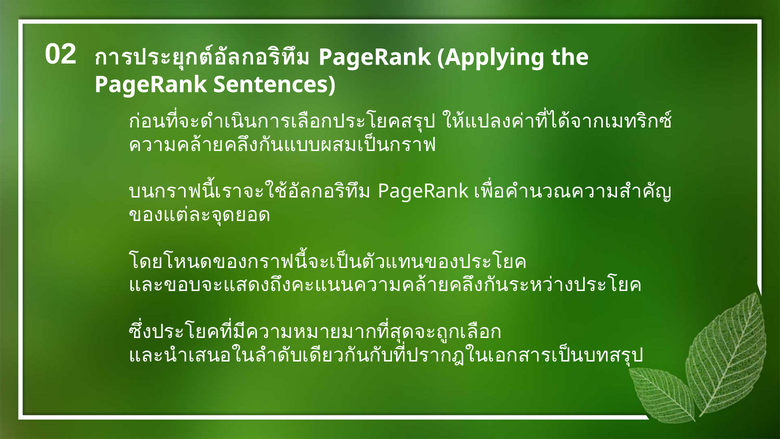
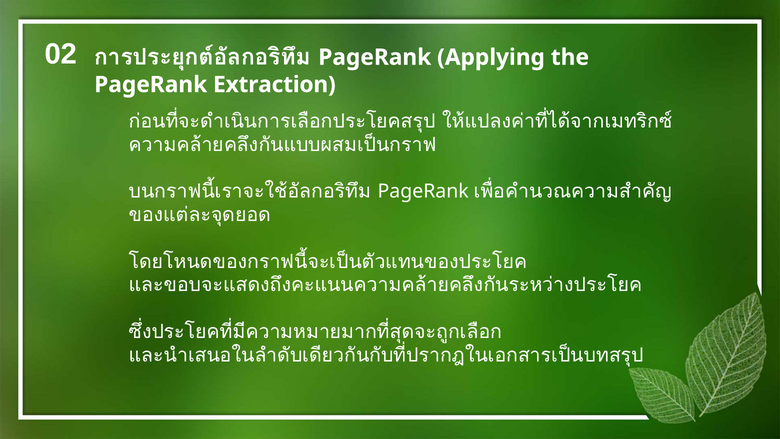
Sentences: Sentences -> Extraction
